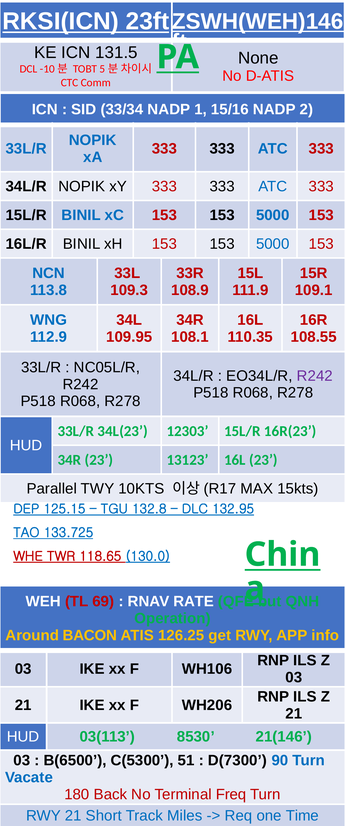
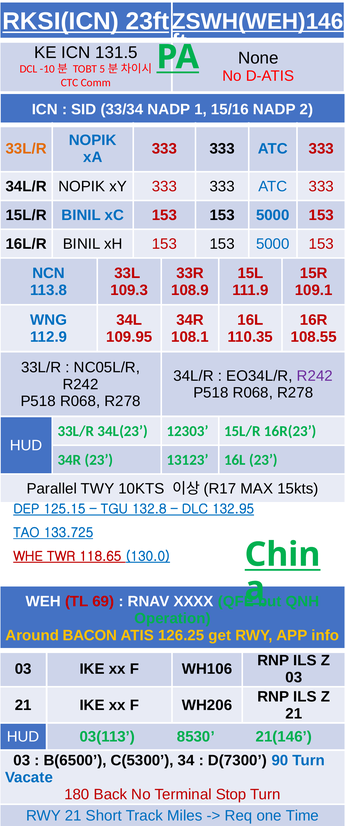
33L/R at (26, 148) colour: blue -> orange
RATE: RATE -> XXXX
51: 51 -> 34
Freq: Freq -> Stop
